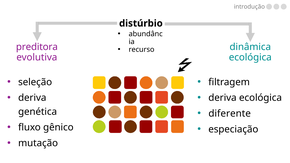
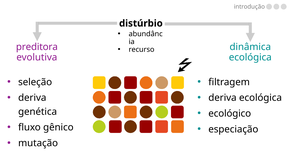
diferente: diferente -> ecológico
